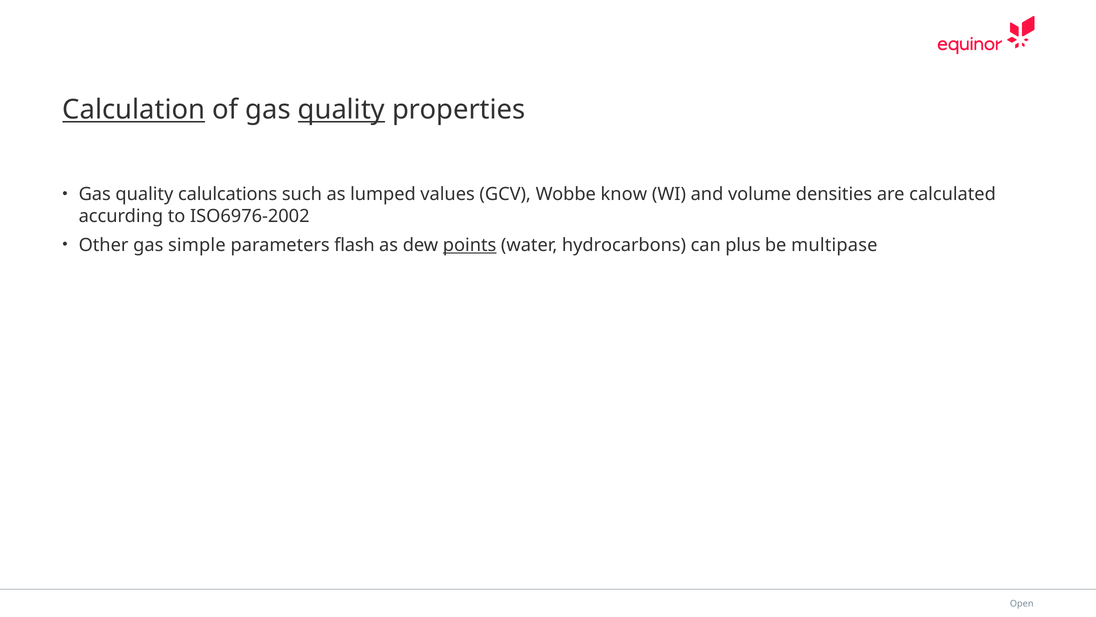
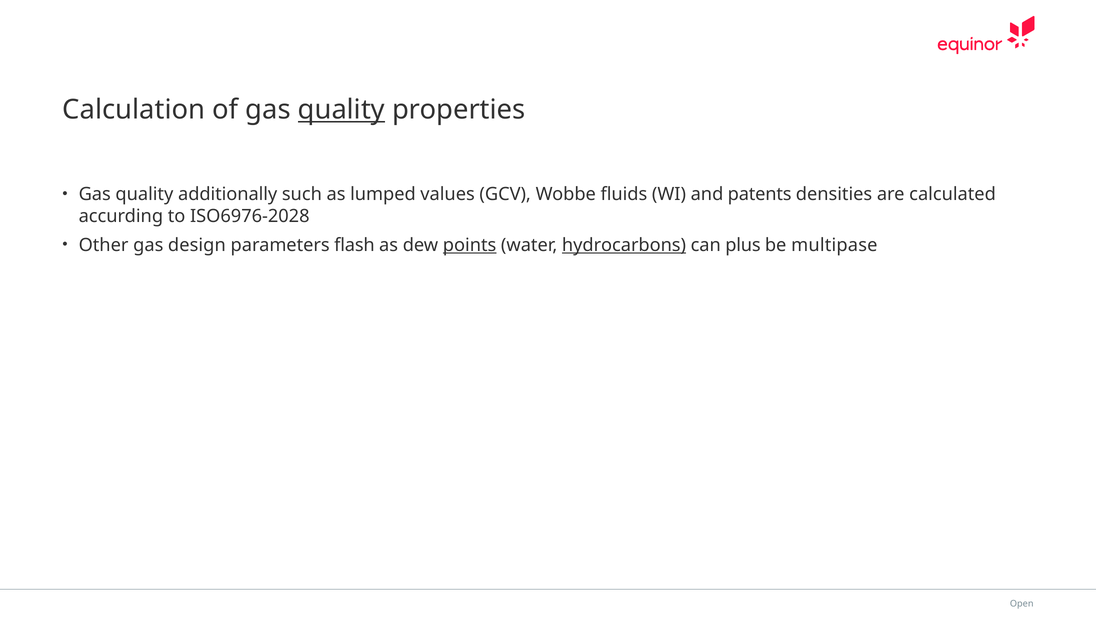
Calculation underline: present -> none
calulcations: calulcations -> additionally
know: know -> fluids
volume: volume -> patents
ISO6976-2002: ISO6976-2002 -> ISO6976-2028
simple: simple -> design
hydrocarbons underline: none -> present
